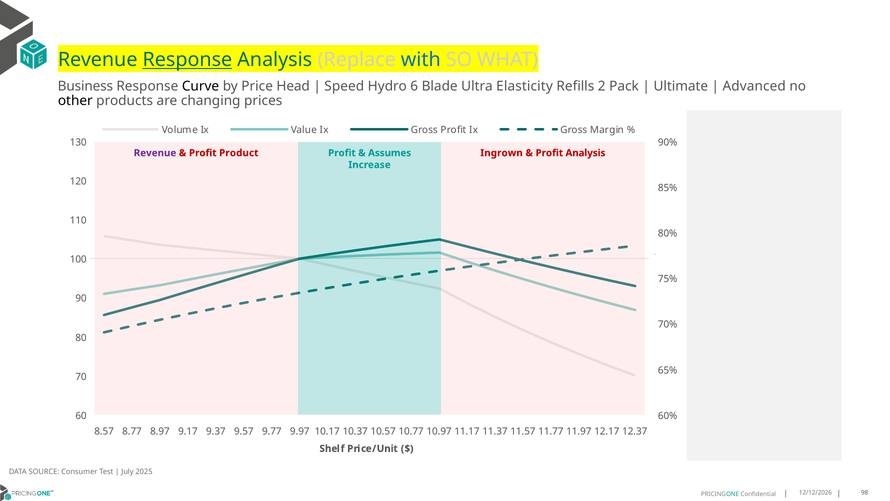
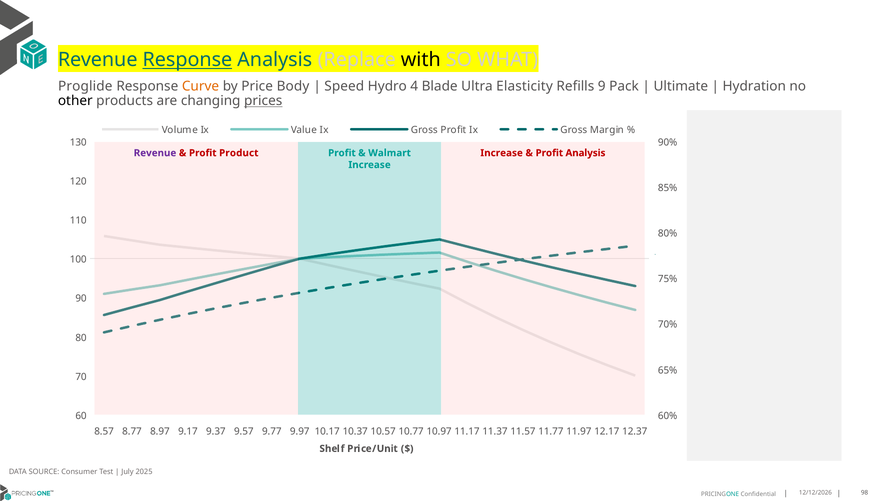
with colour: blue -> black
Business: Business -> Proglide
Curve colour: black -> orange
Head: Head -> Body
6: 6 -> 4
2: 2 -> 9
Advanced: Advanced -> Hydration
prices underline: none -> present
Assumes: Assumes -> Walmart
Ingrown at (502, 153): Ingrown -> Increase
